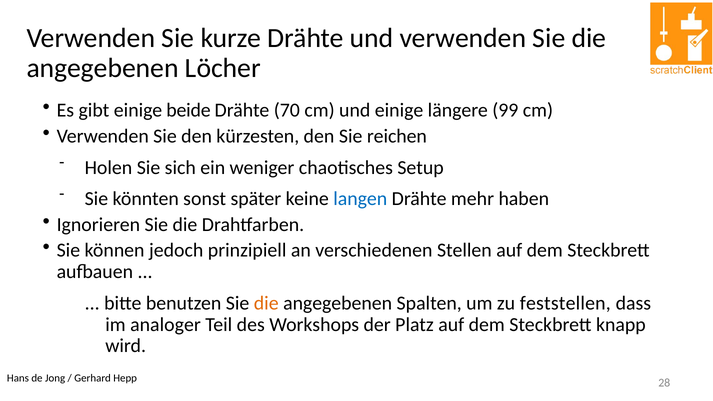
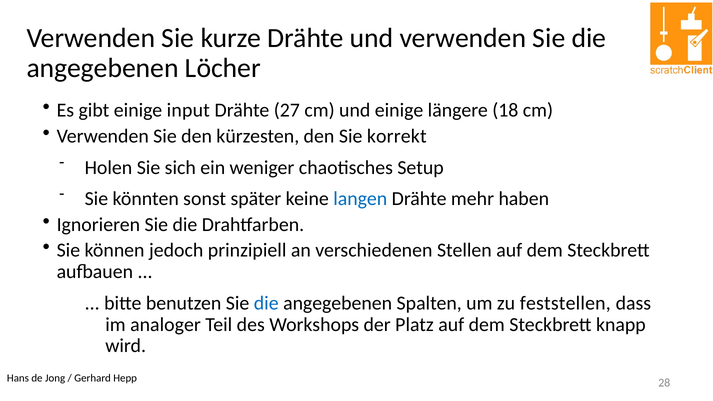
beide: beide -> input
70: 70 -> 27
99: 99 -> 18
reichen: reichen -> korrekt
die at (266, 303) colour: orange -> blue
